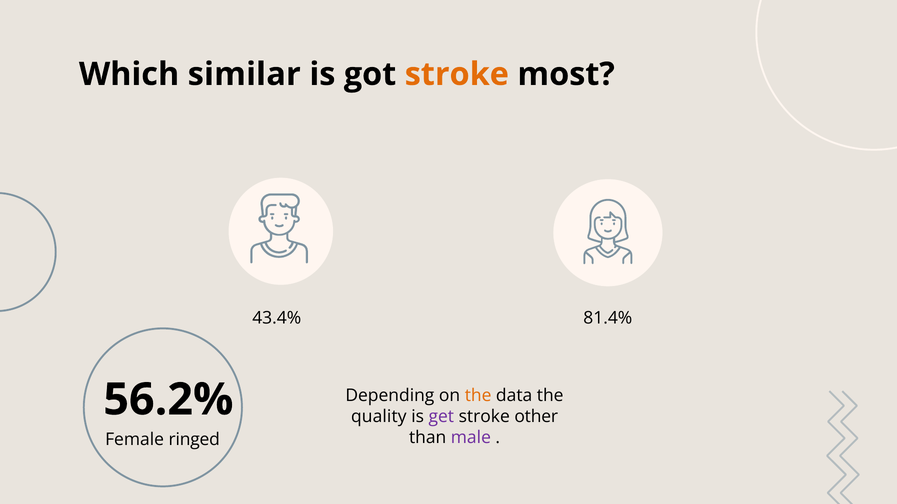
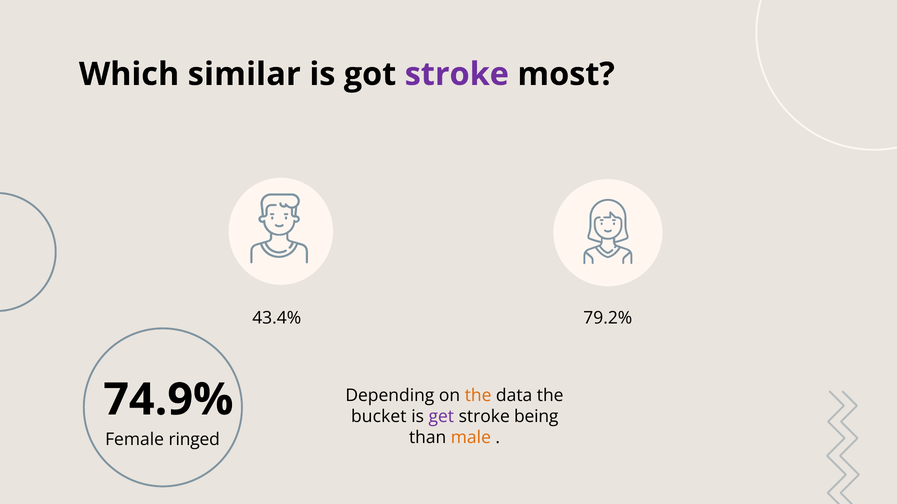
stroke at (457, 74) colour: orange -> purple
81.4%: 81.4% -> 79.2%
56.2%: 56.2% -> 74.9%
quality: quality -> bucket
other: other -> being
male colour: purple -> orange
